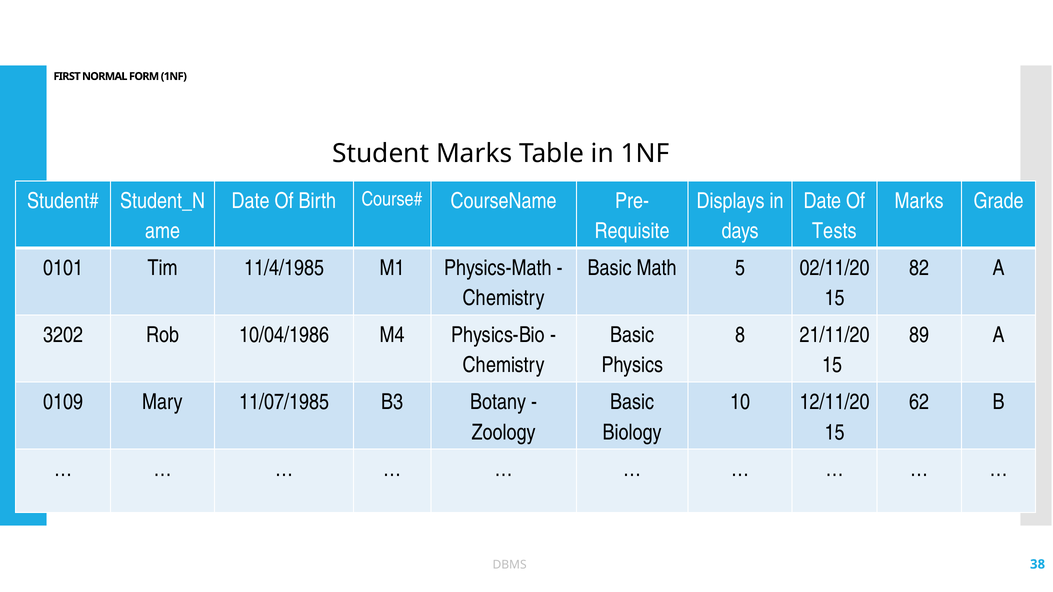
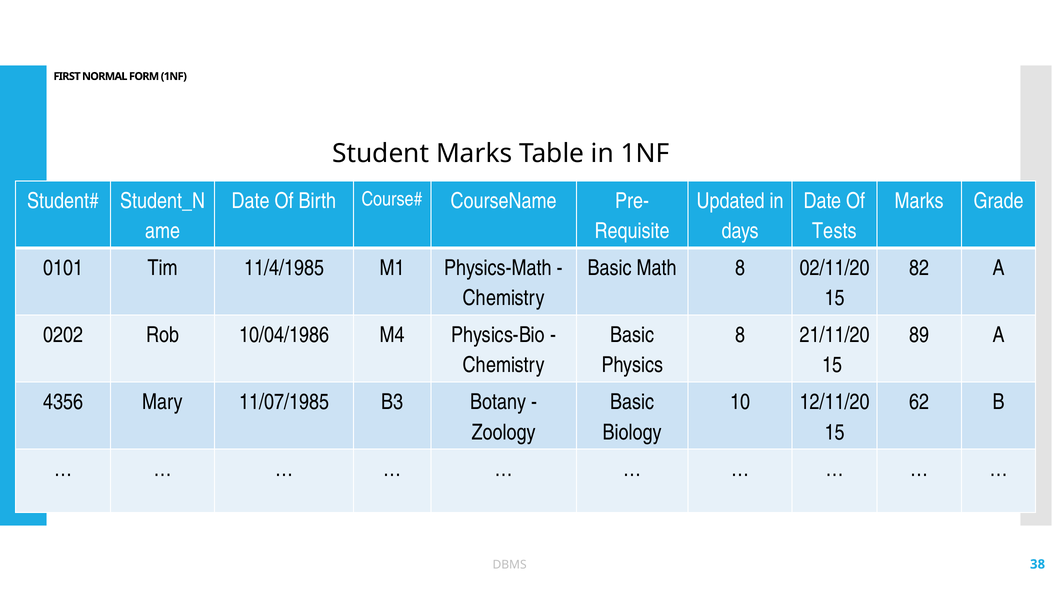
Displays: Displays -> Updated
Math 5: 5 -> 8
3202: 3202 -> 0202
0109: 0109 -> 4356
